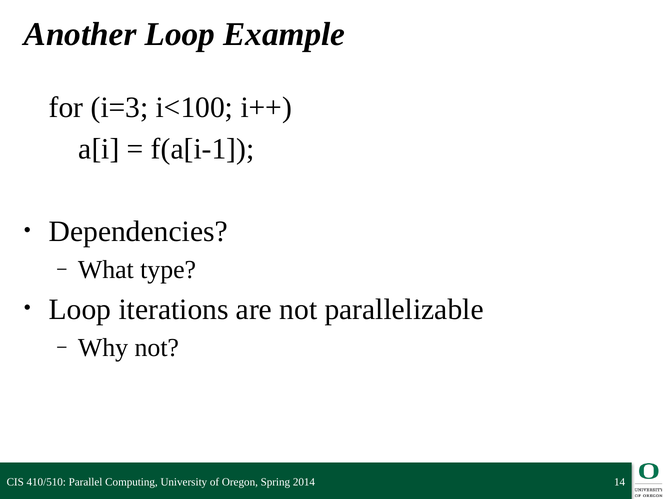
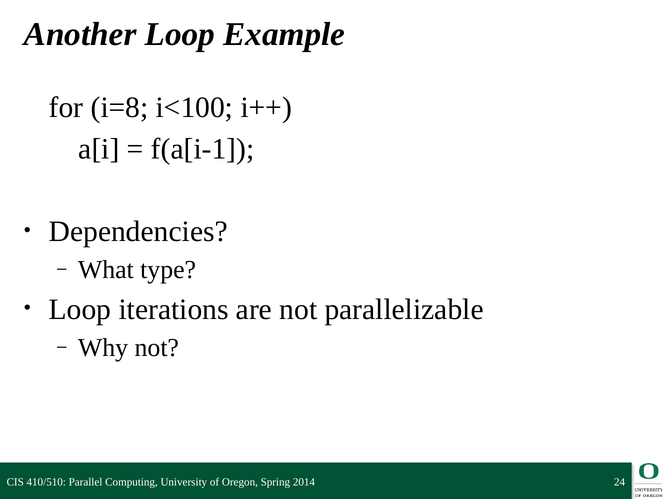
i=3: i=3 -> i=8
14: 14 -> 24
